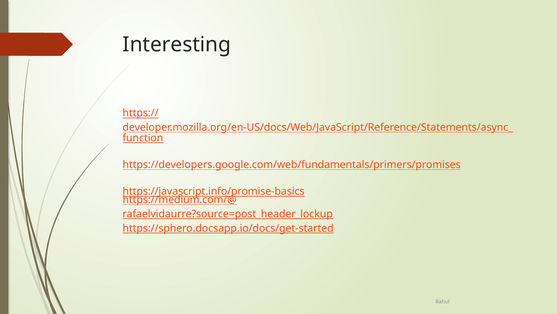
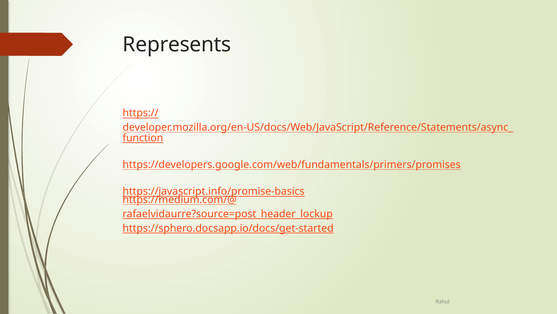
Interesting: Interesting -> Represents
